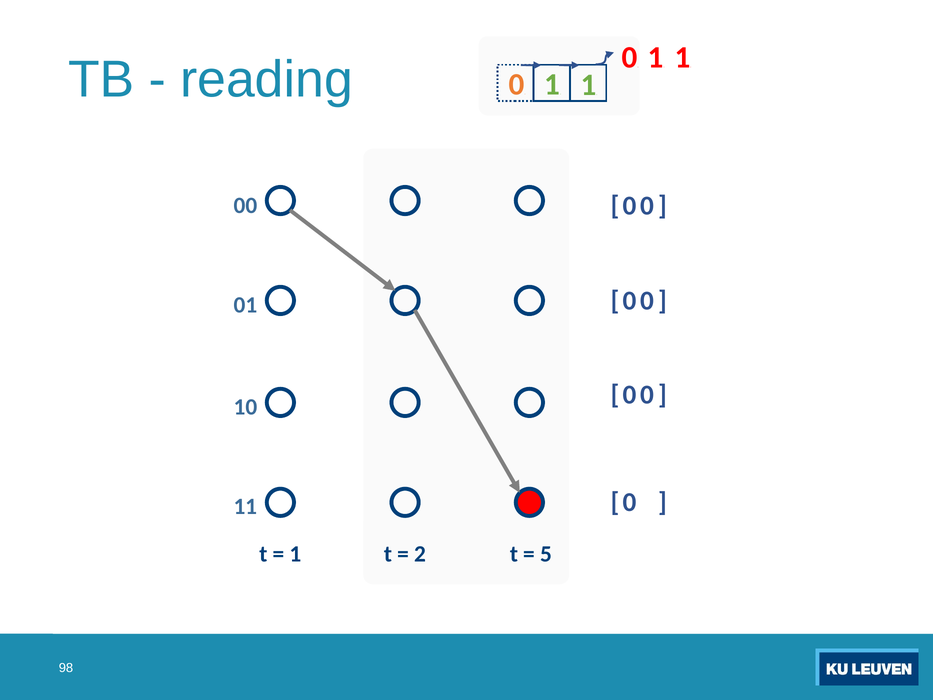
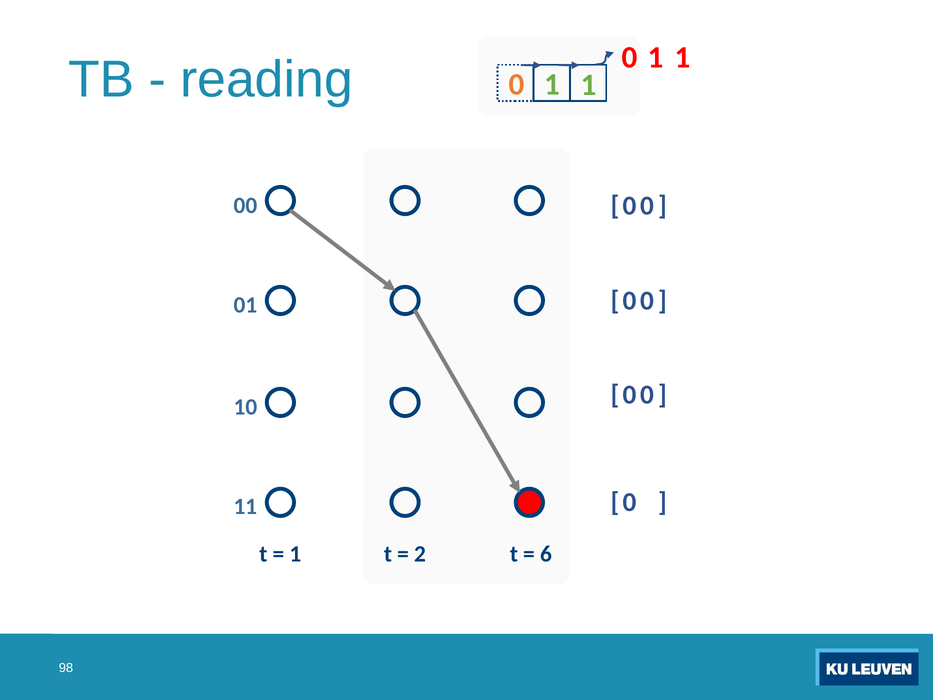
5 at (546, 554): 5 -> 6
